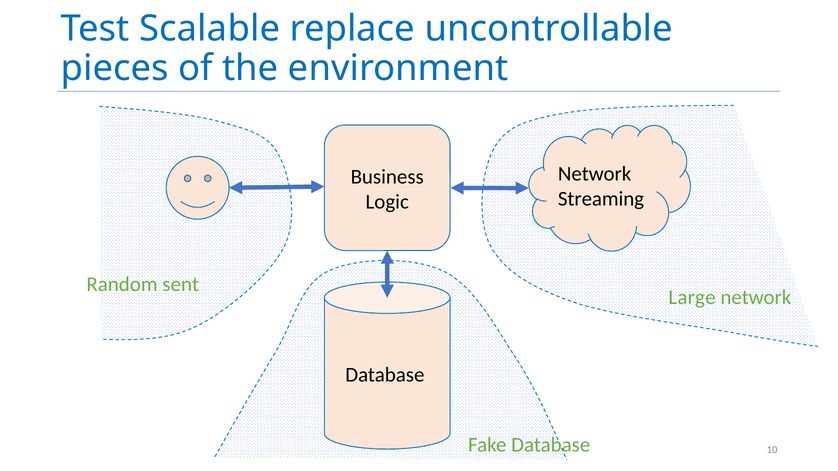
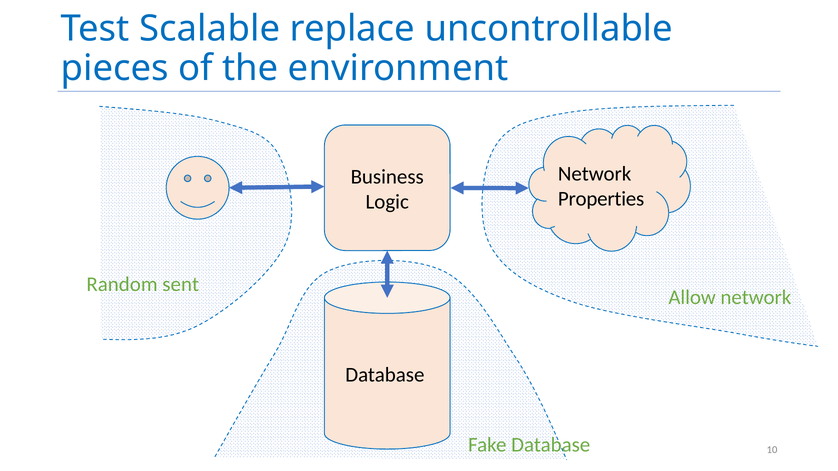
Streaming: Streaming -> Properties
Large: Large -> Allow
